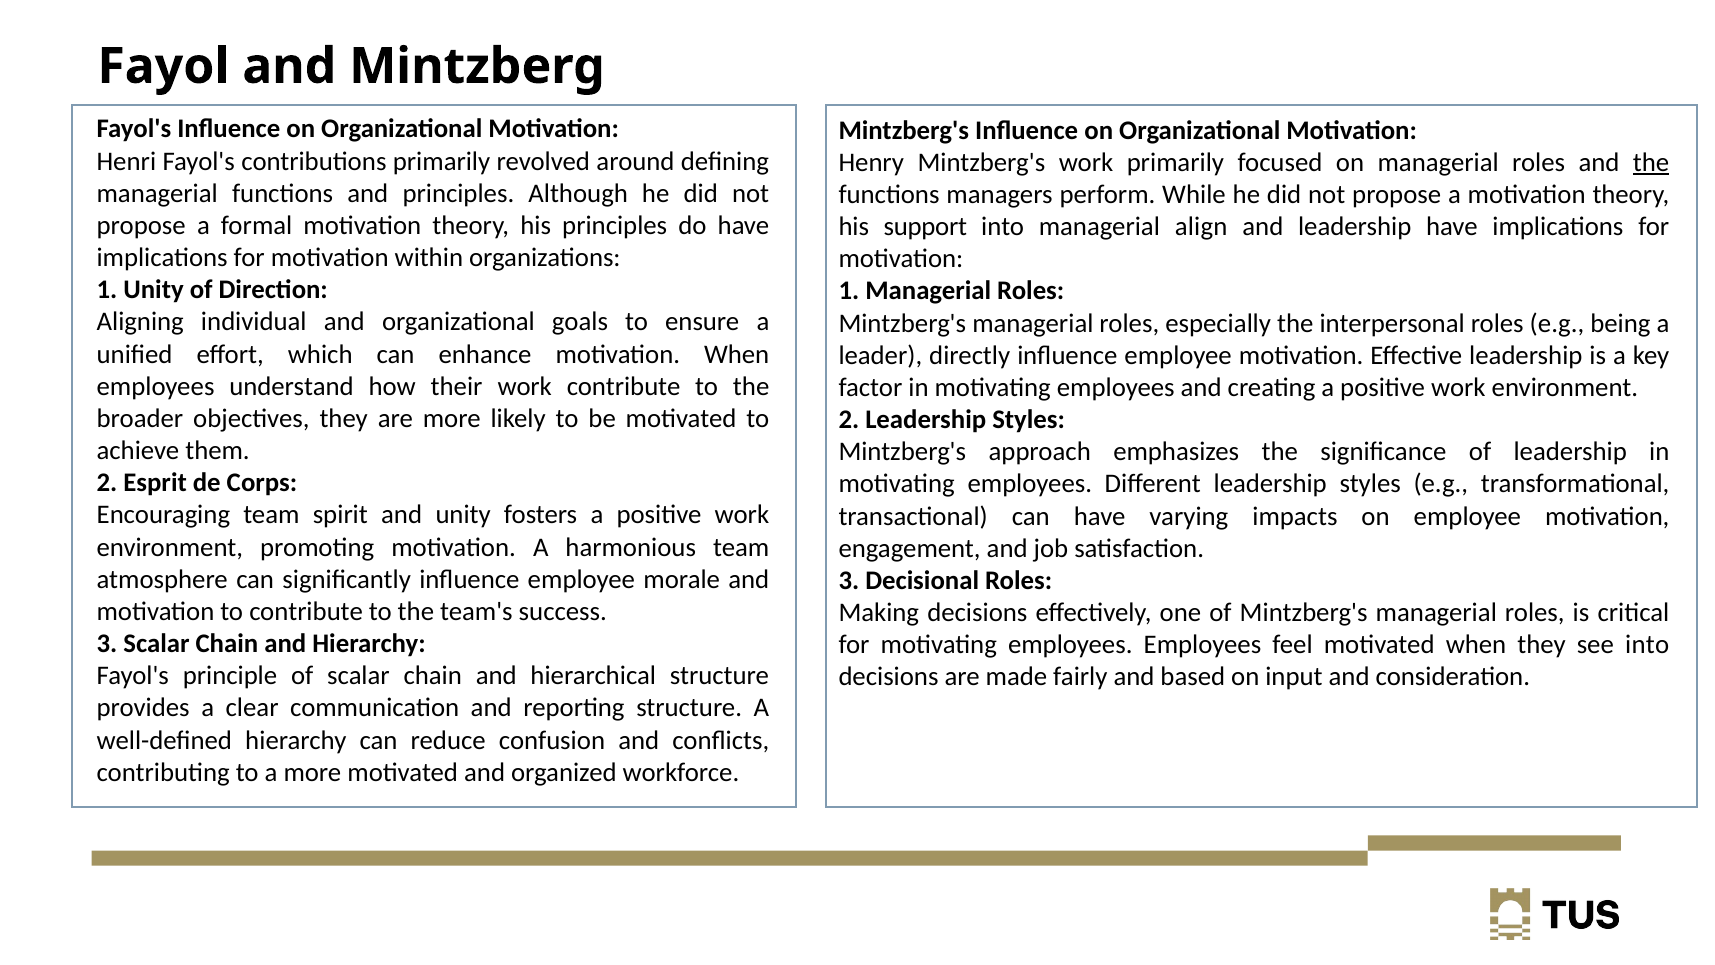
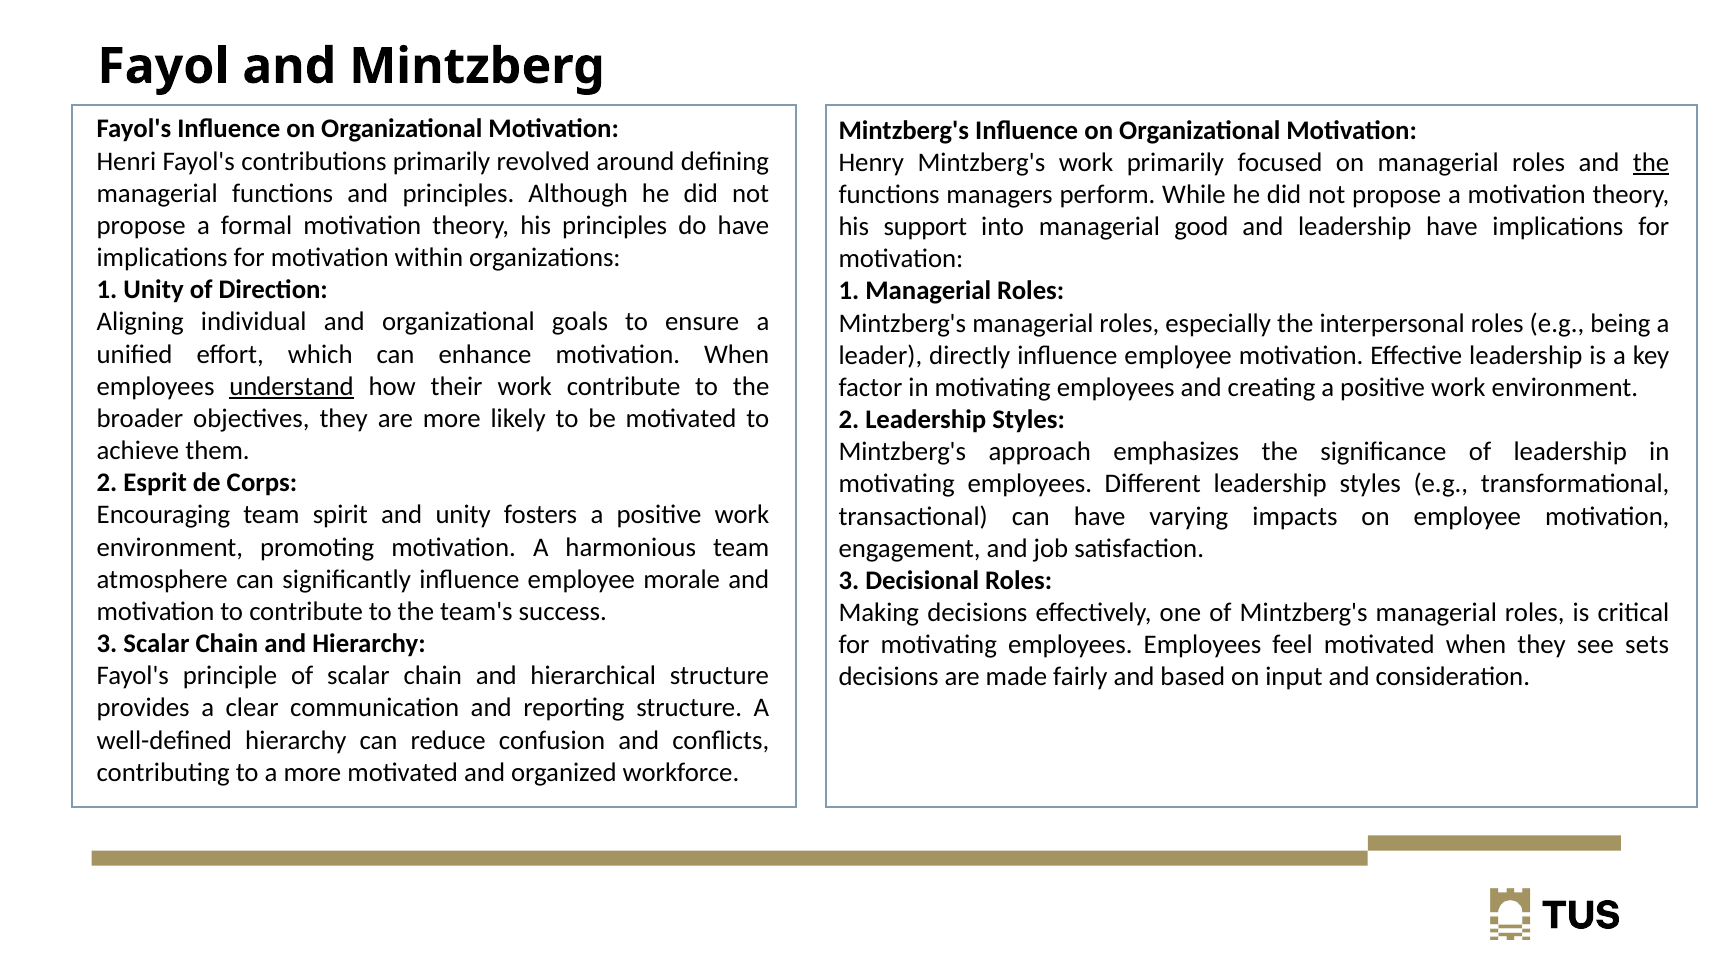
align: align -> good
understand underline: none -> present
see into: into -> sets
